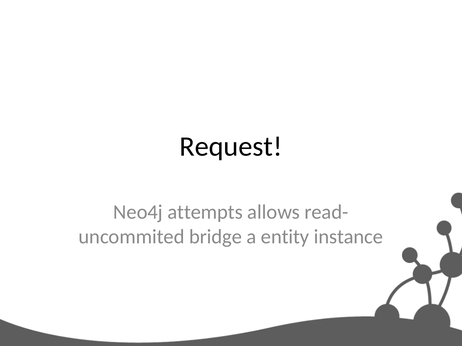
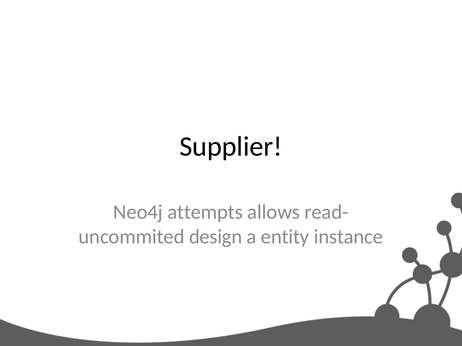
Request: Request -> Supplier
bridge: bridge -> design
